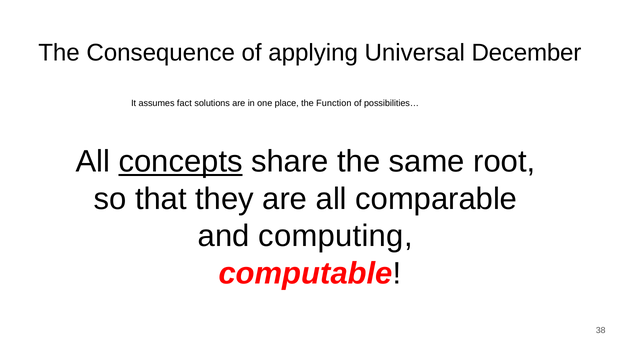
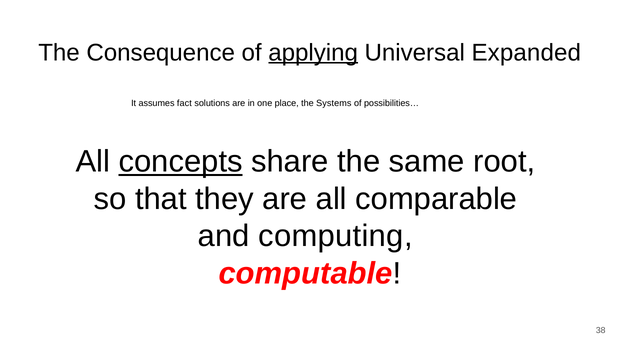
applying underline: none -> present
December: December -> Expanded
Function: Function -> Systems
